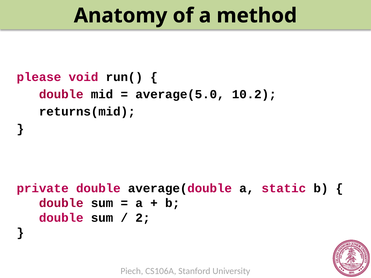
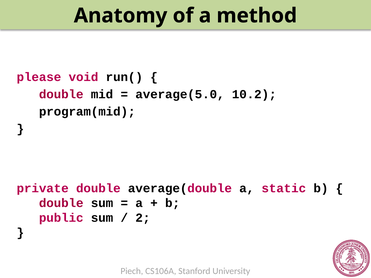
returns(mid: returns(mid -> program(mid
double at (61, 218): double -> public
